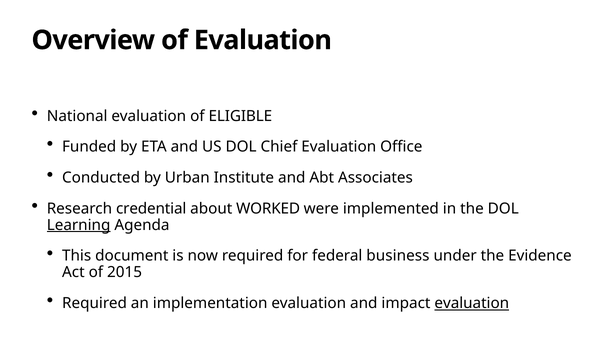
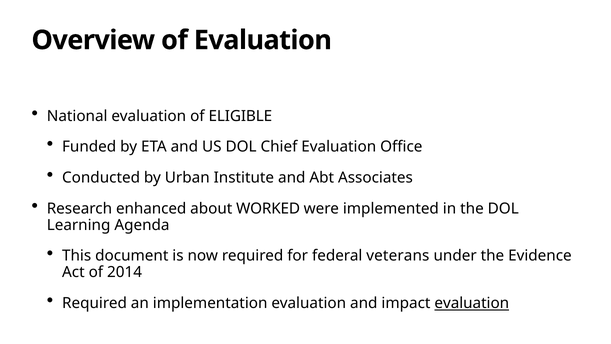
credential: credential -> enhanced
Learning underline: present -> none
business: business -> veterans
2015: 2015 -> 2014
